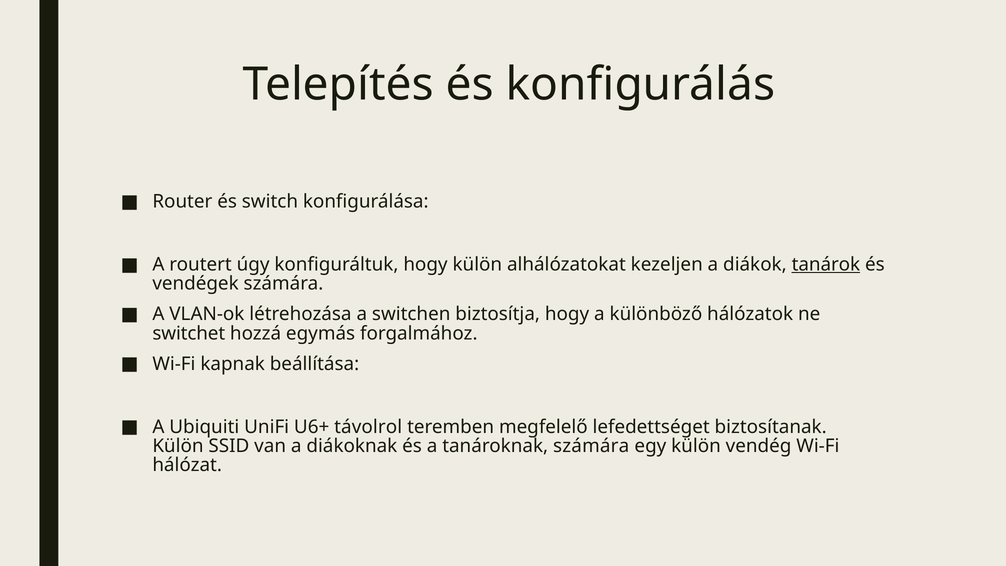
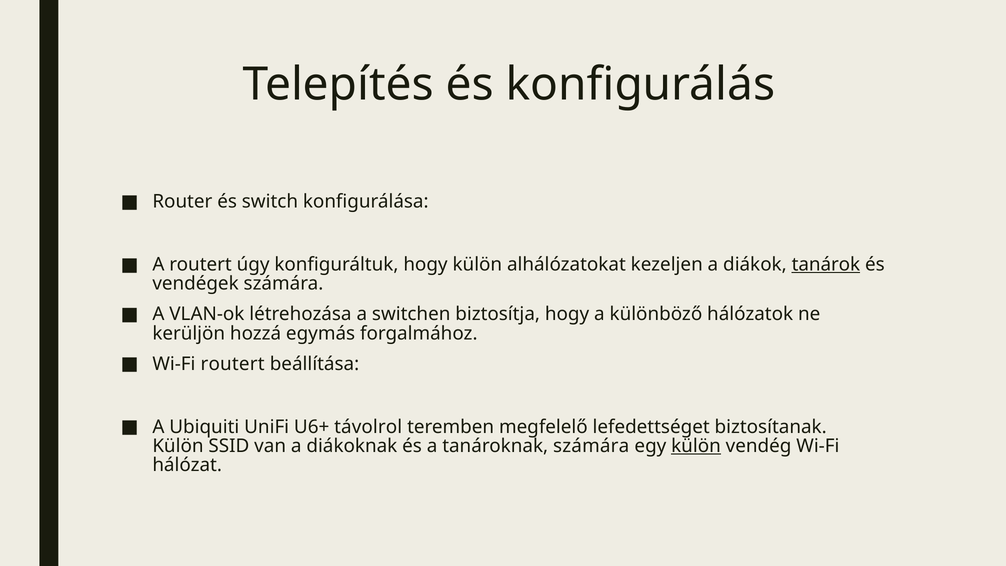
switchet: switchet -> kerüljön
Wi-Fi kapnak: kapnak -> routert
külön at (696, 446) underline: none -> present
